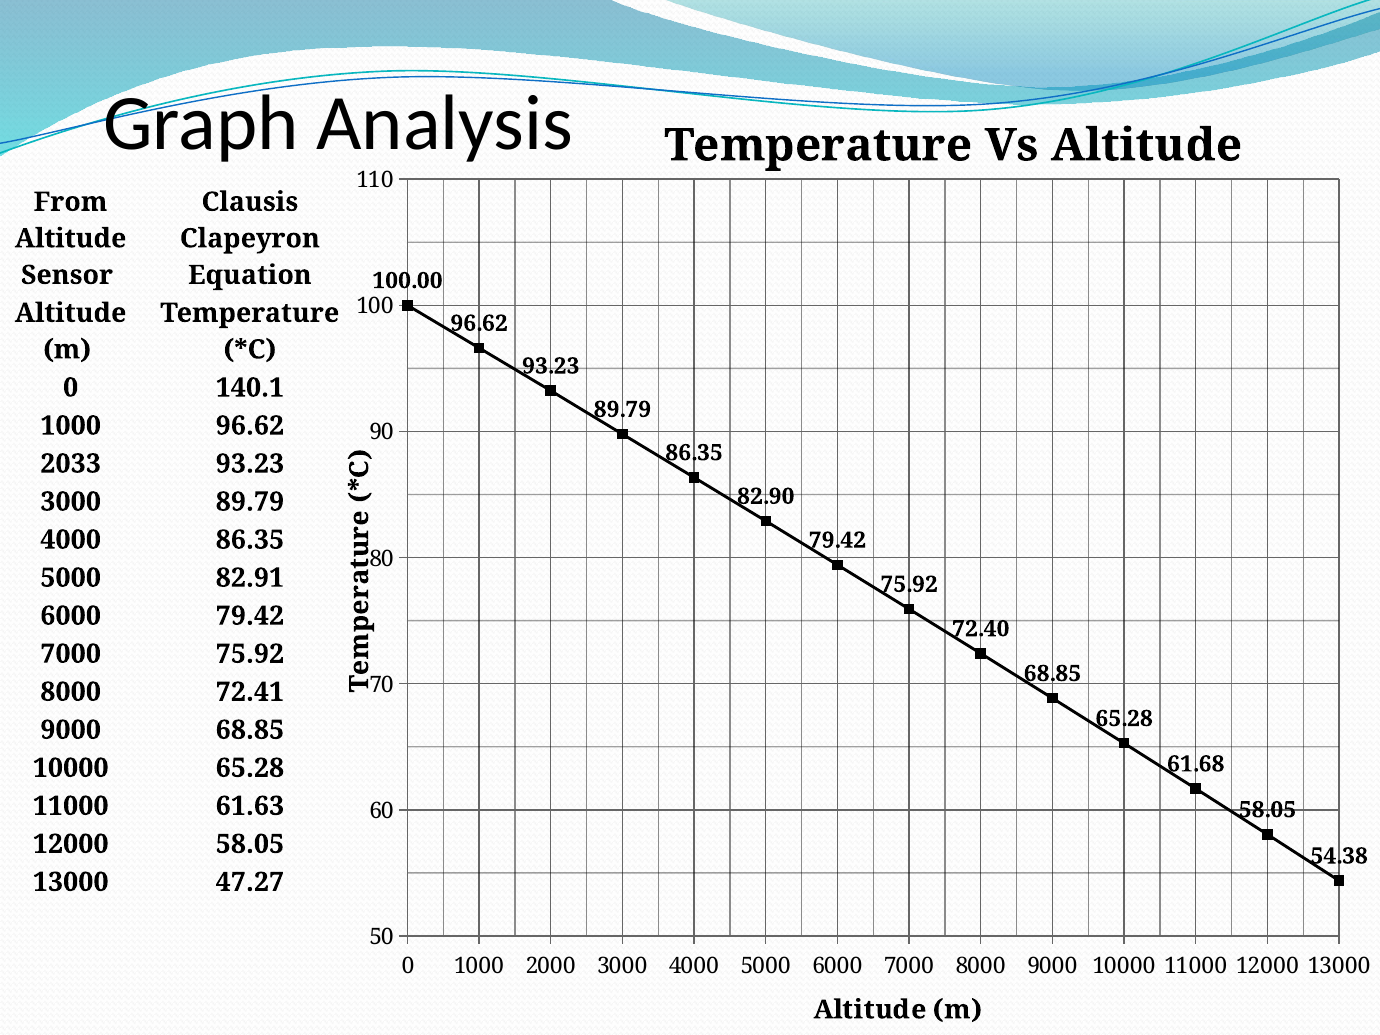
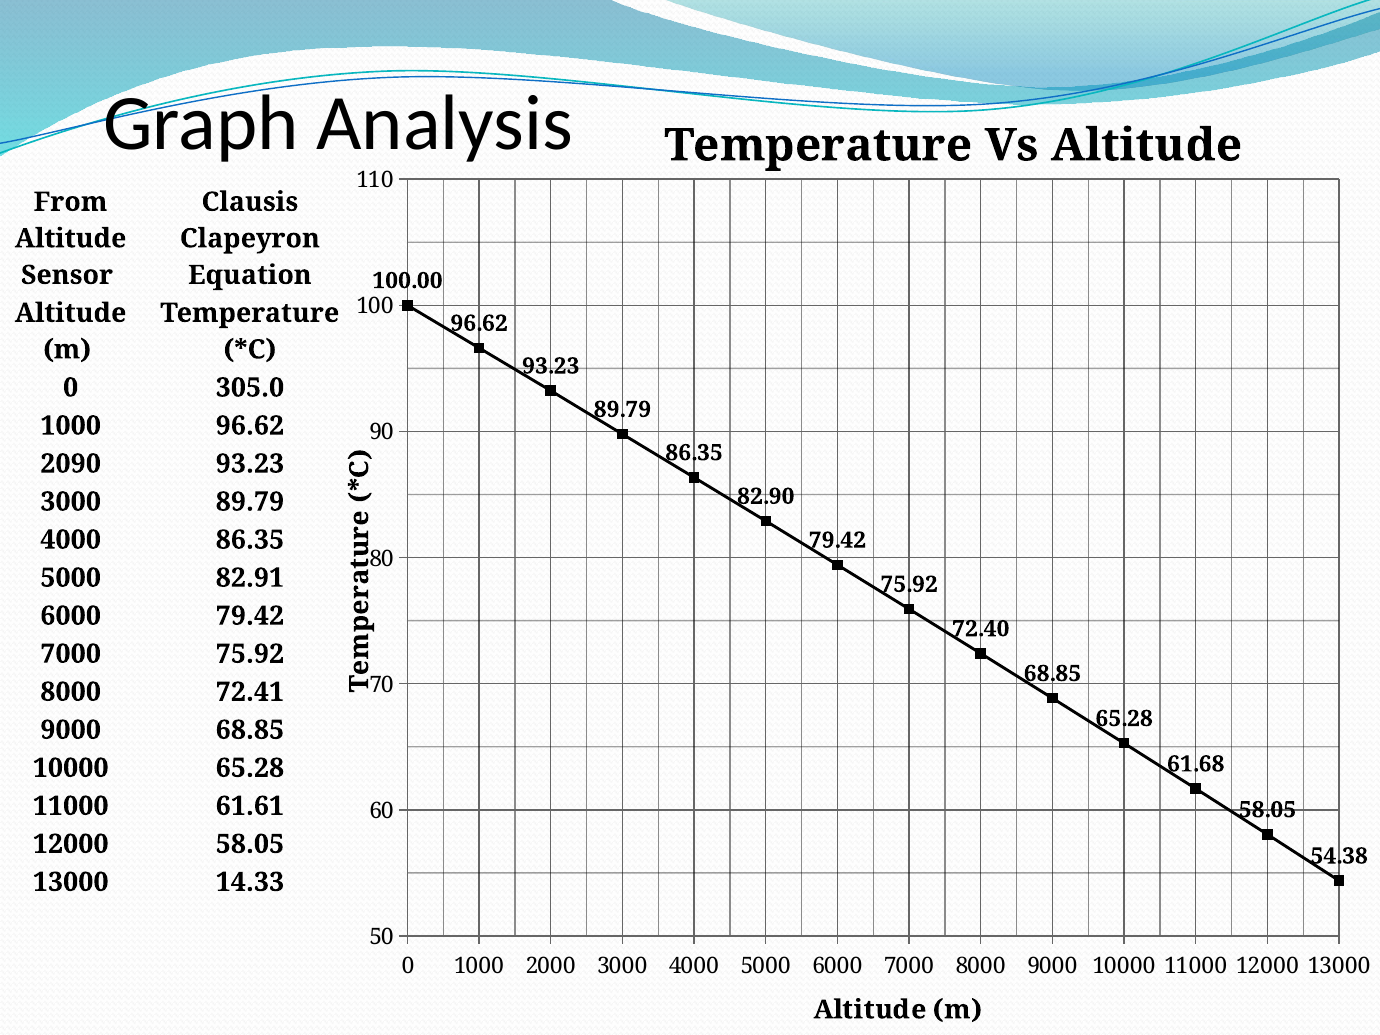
140.1: 140.1 -> 305.0
2033: 2033 -> 2090
61.63: 61.63 -> 61.61
47.27: 47.27 -> 14.33
